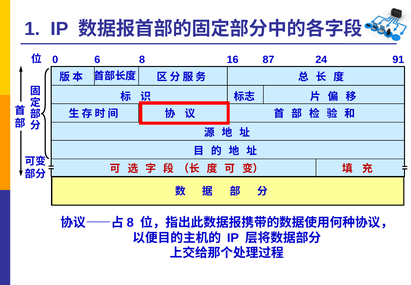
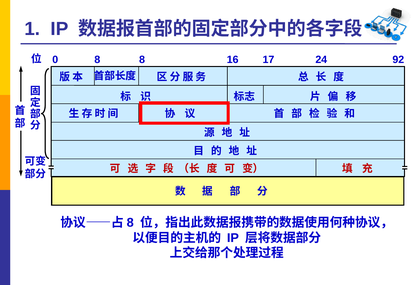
0 6: 6 -> 8
87: 87 -> 17
91: 91 -> 92
